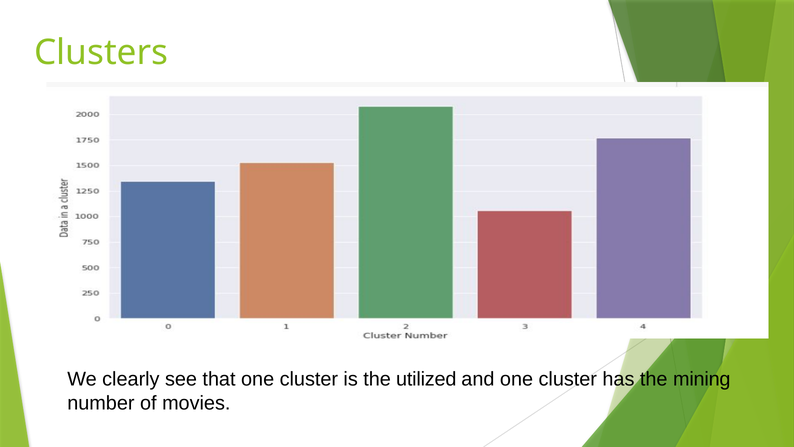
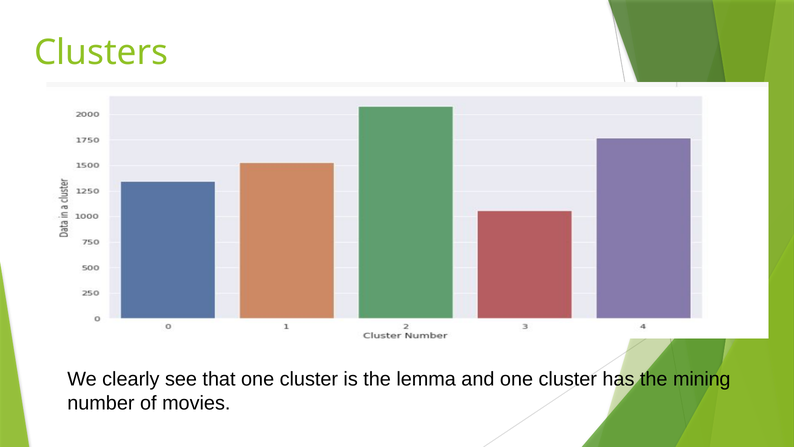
utilized: utilized -> lemma
